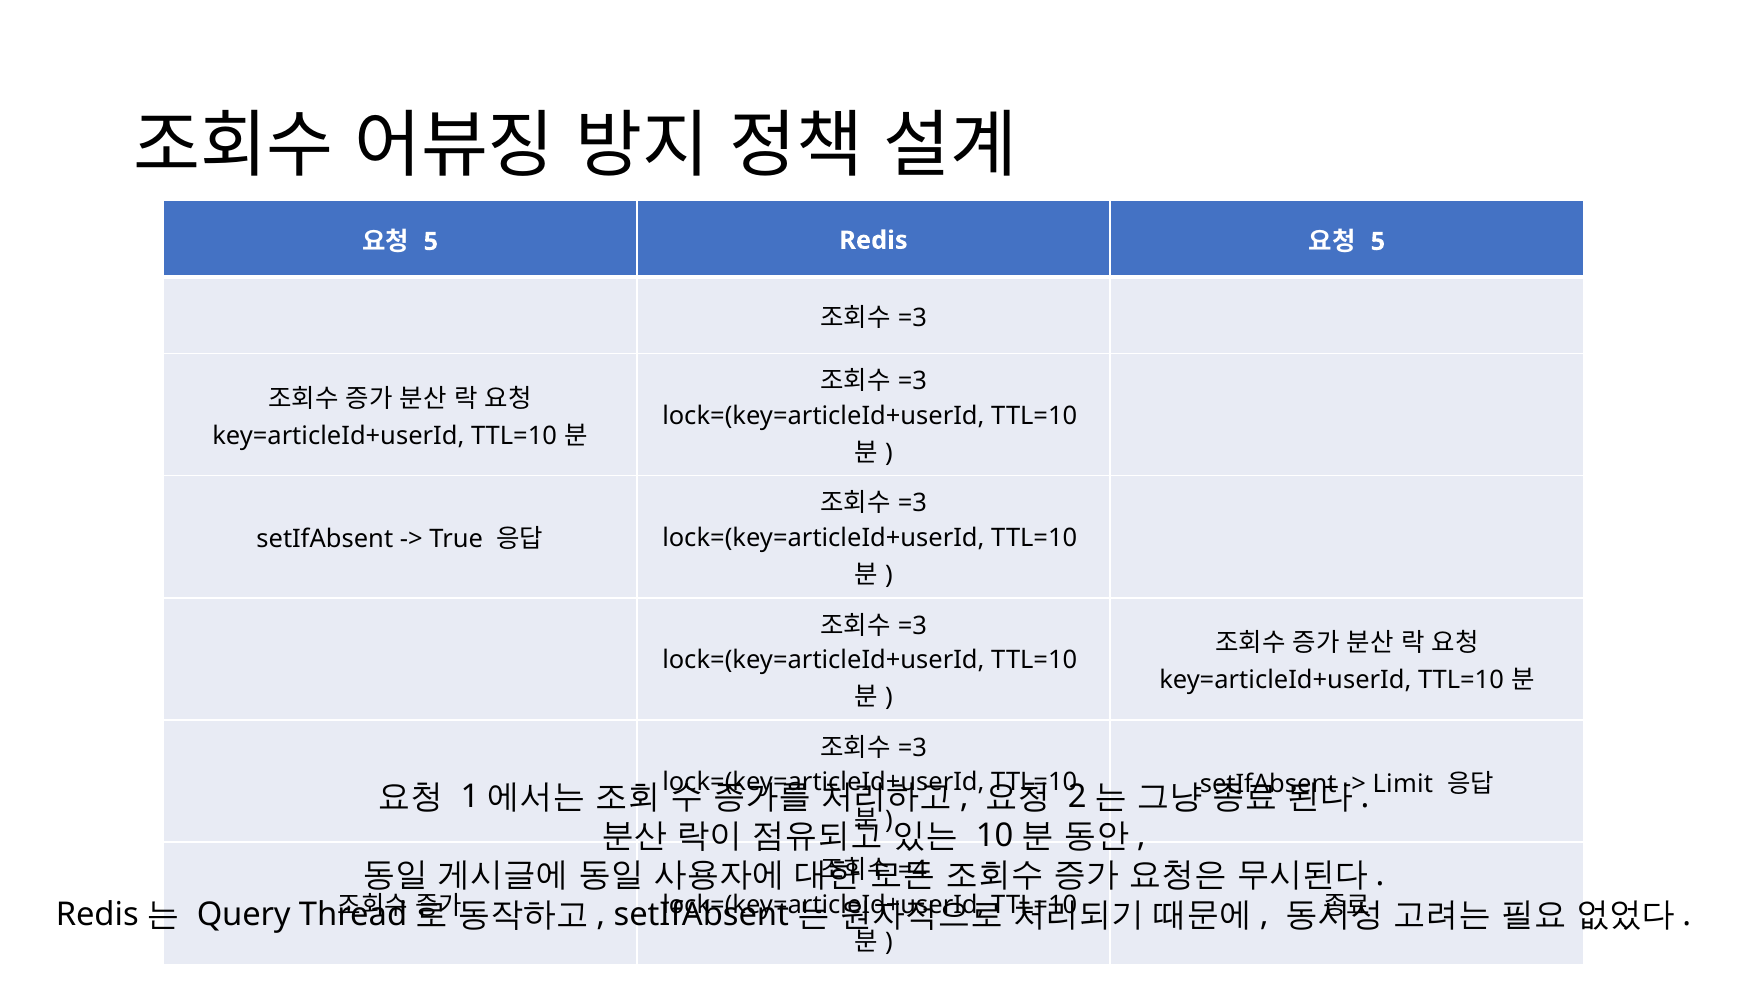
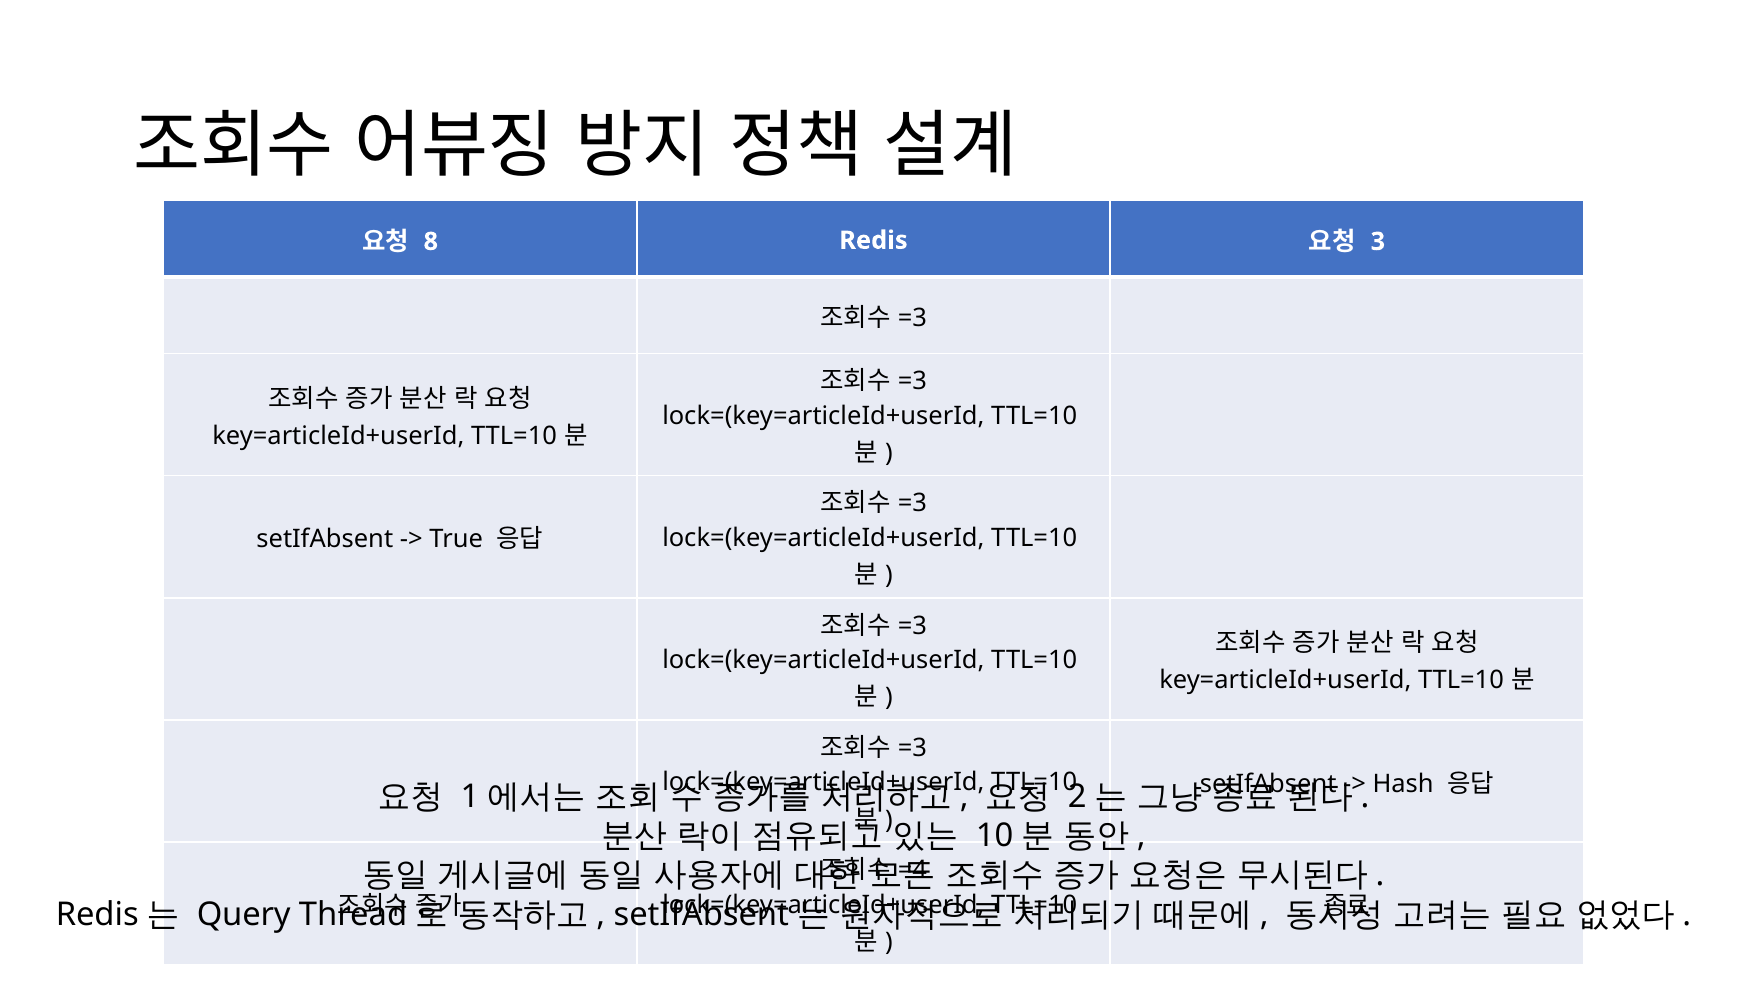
5 at (431, 242): 5 -> 8
5 at (1378, 242): 5 -> 3
Limit: Limit -> Hash
